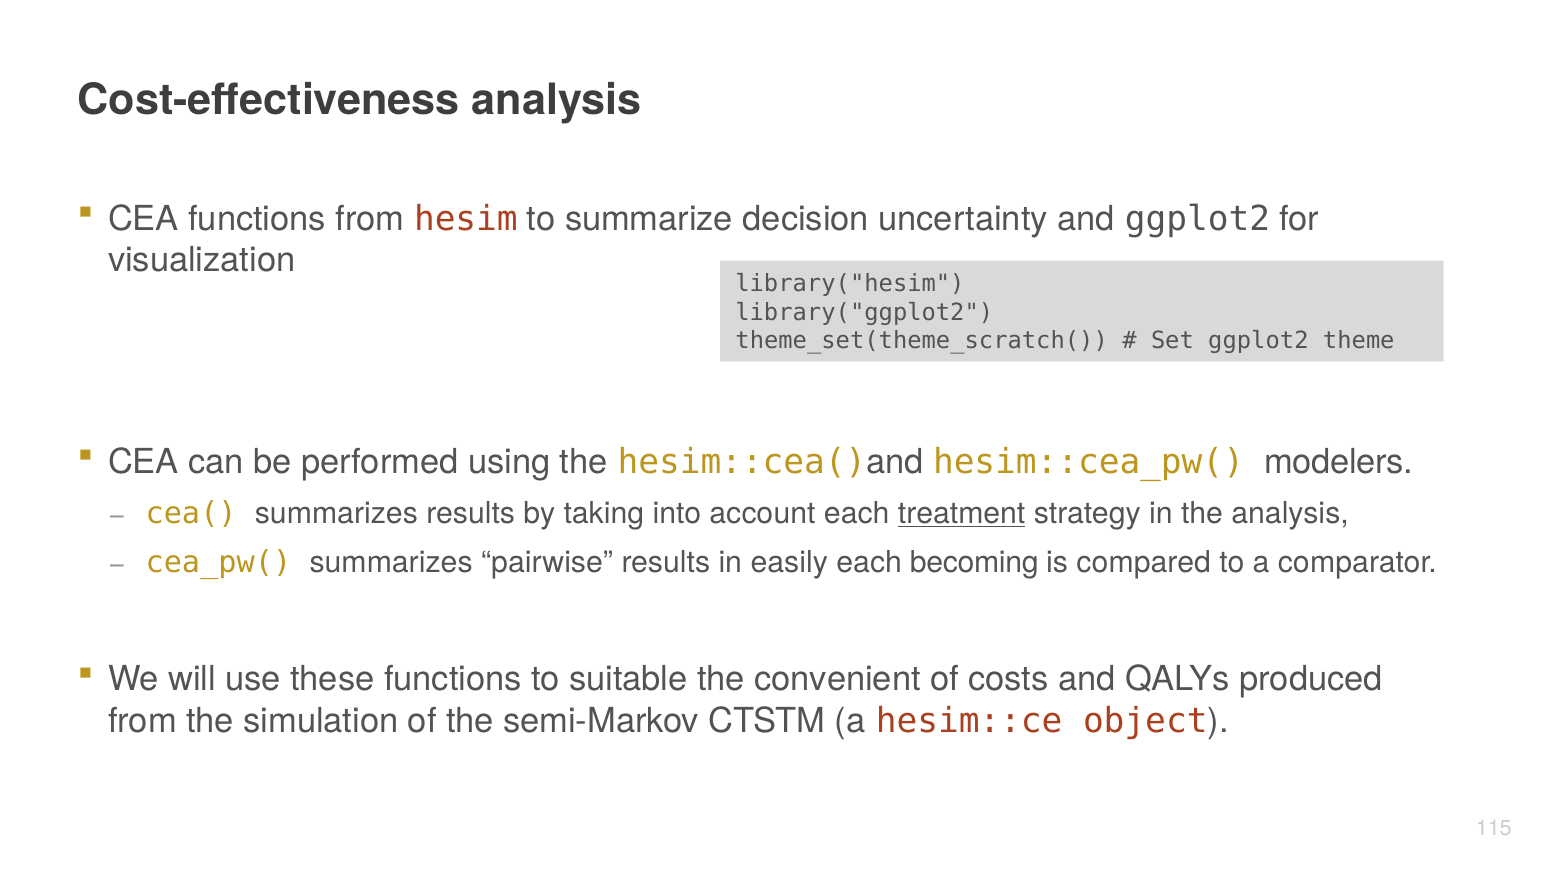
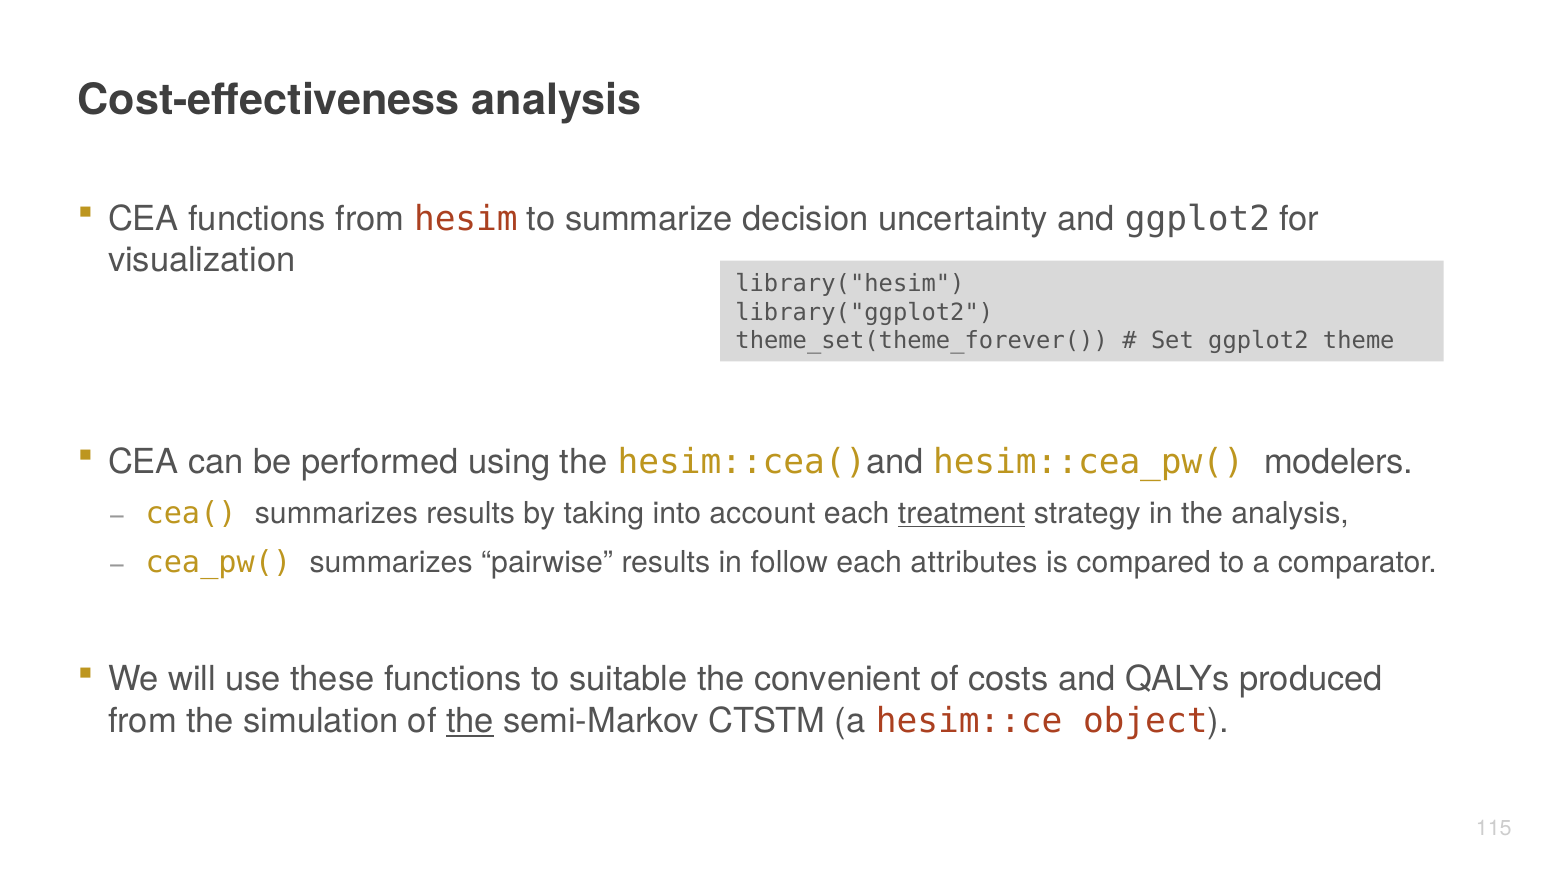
theme_set(theme_scratch(: theme_set(theme_scratch( -> theme_set(theme_forever(
easily: easily -> follow
becoming: becoming -> attributes
the at (470, 721) underline: none -> present
